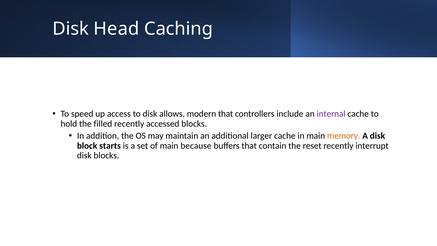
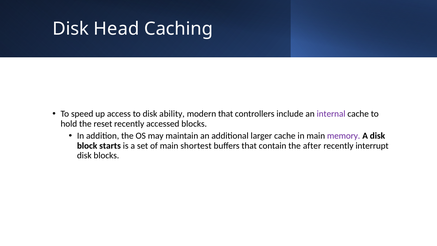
allows: allows -> ability
filled: filled -> reset
memory colour: orange -> purple
because: because -> shortest
reset: reset -> after
